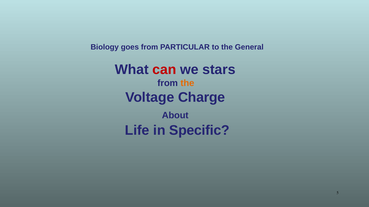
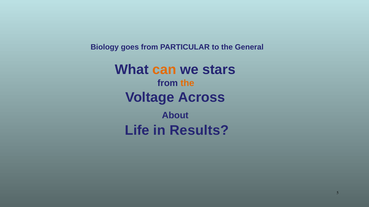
can colour: red -> orange
Charge: Charge -> Across
Specific: Specific -> Results
